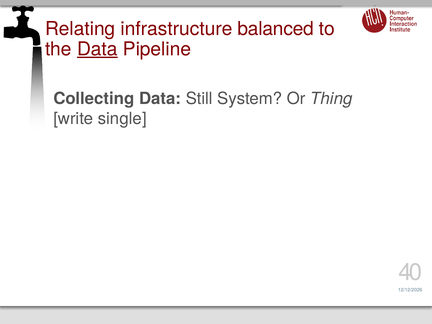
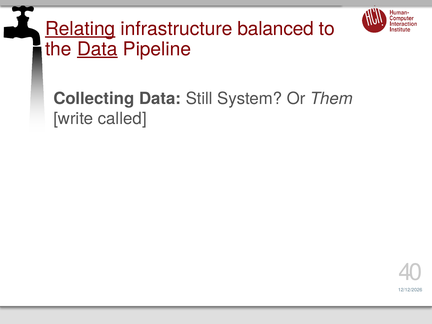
Relating underline: none -> present
Thing: Thing -> Them
single: single -> called
